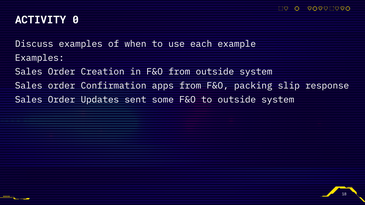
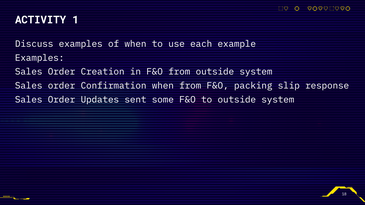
0: 0 -> 1
Confirmation apps: apps -> when
